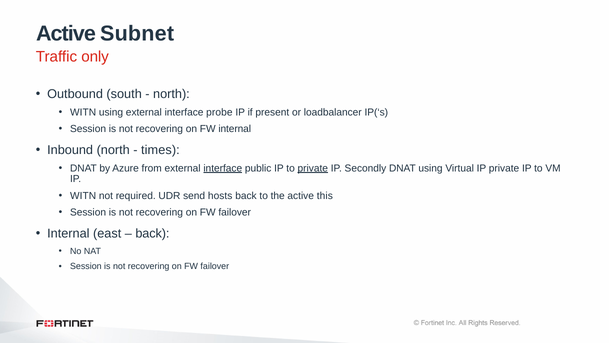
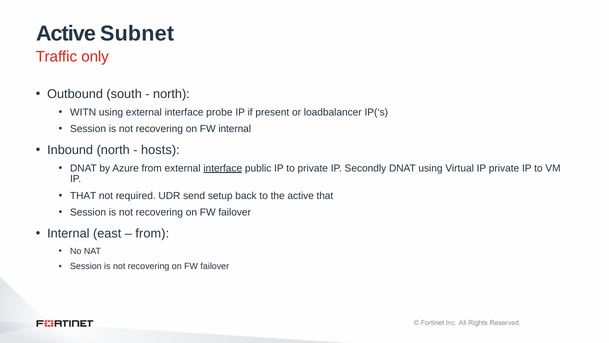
times: times -> hosts
private at (313, 168) underline: present -> none
WITN at (83, 196): WITN -> THAT
hosts: hosts -> setup
active this: this -> that
back at (152, 233): back -> from
